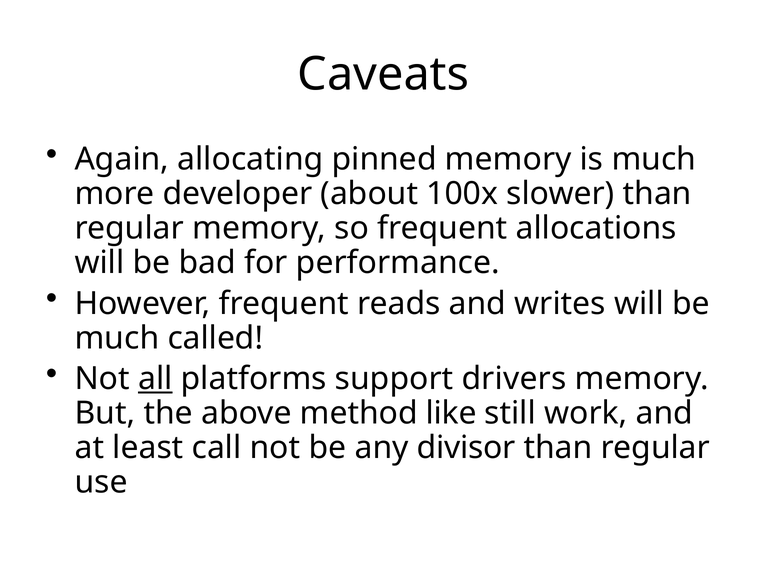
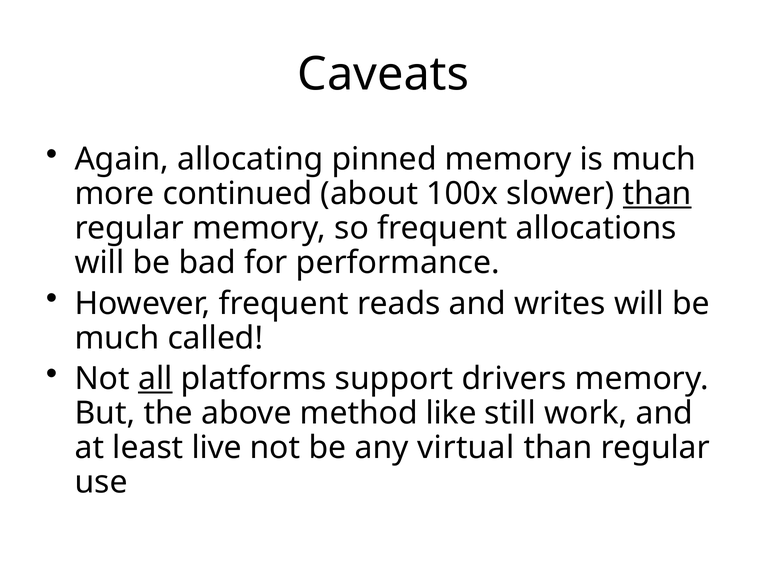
developer: developer -> continued
than at (657, 194) underline: none -> present
call: call -> live
divisor: divisor -> virtual
